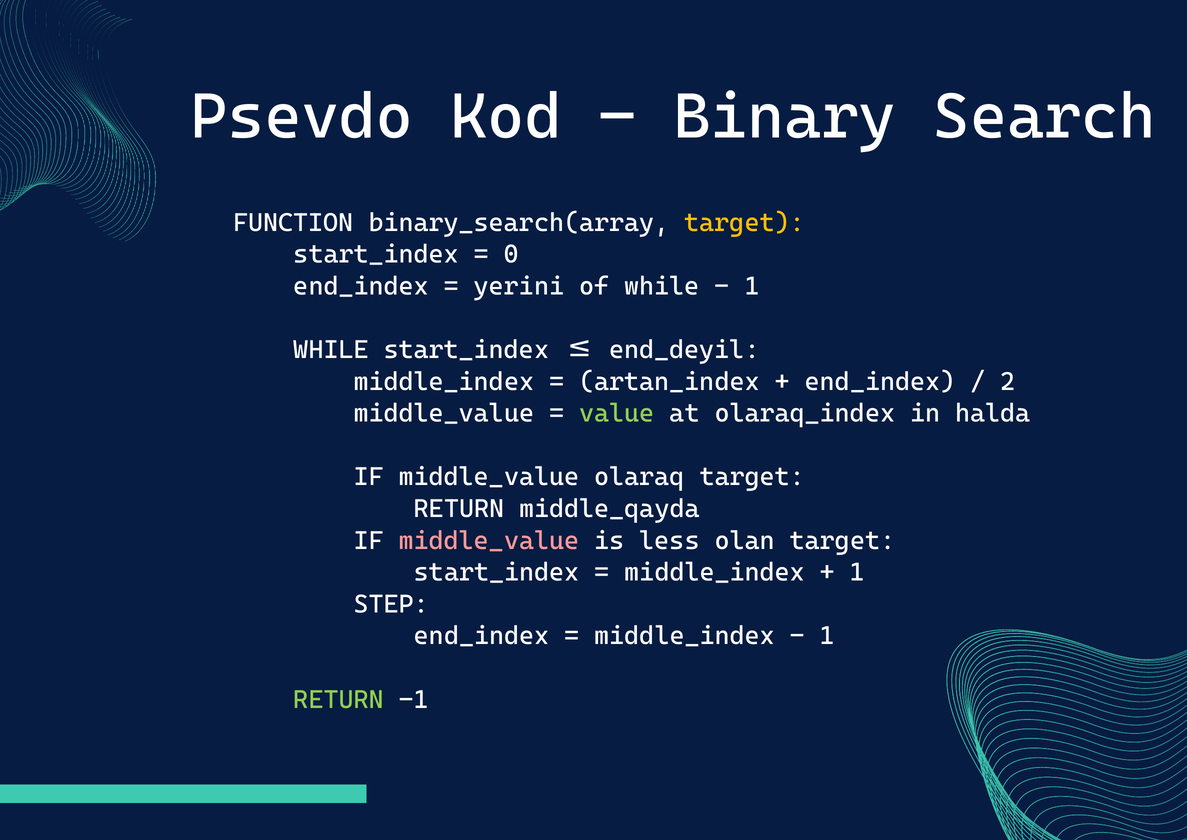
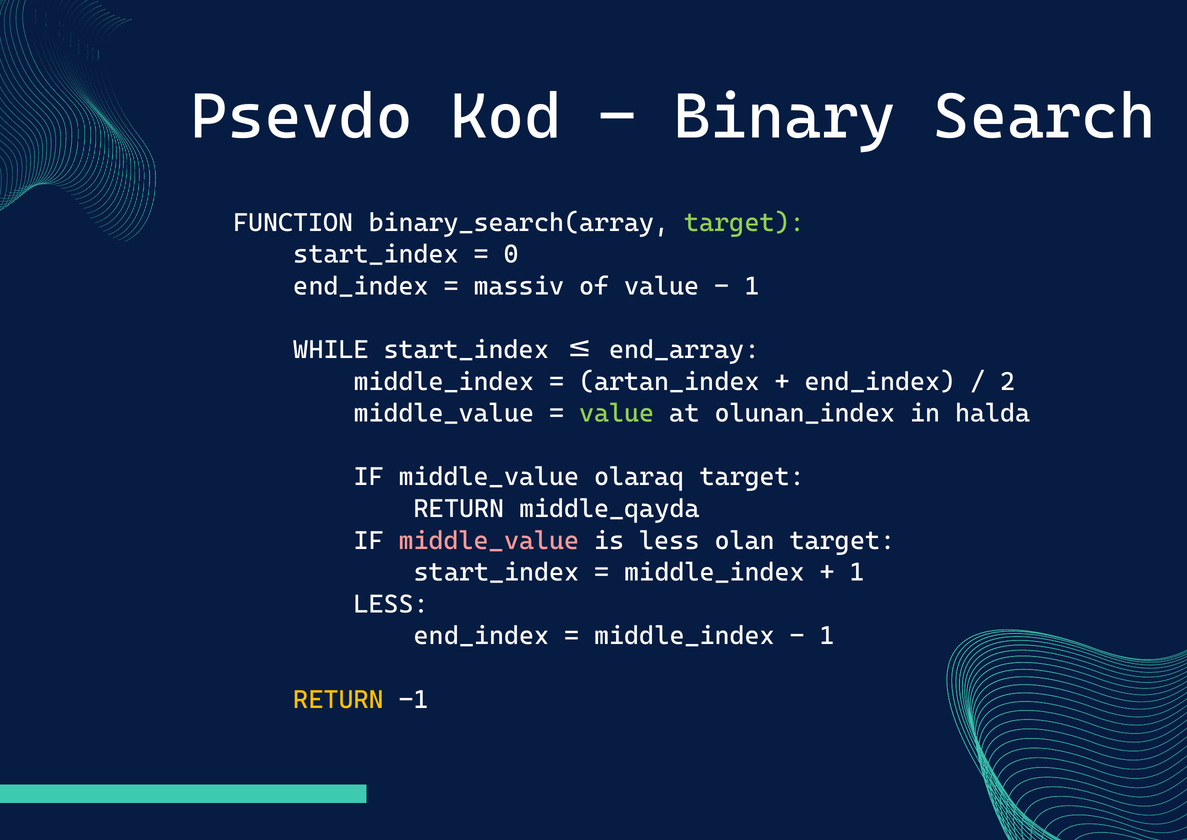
target at (744, 222) colour: yellow -> light green
yerini: yerini -> massiv
of while: while -> value
end_deyil: end_deyil -> end_array
olaraq_index: olaraq_index -> olunan_index
STEP at (391, 604): STEP -> LESS
RETURN at (339, 699) colour: light green -> yellow
